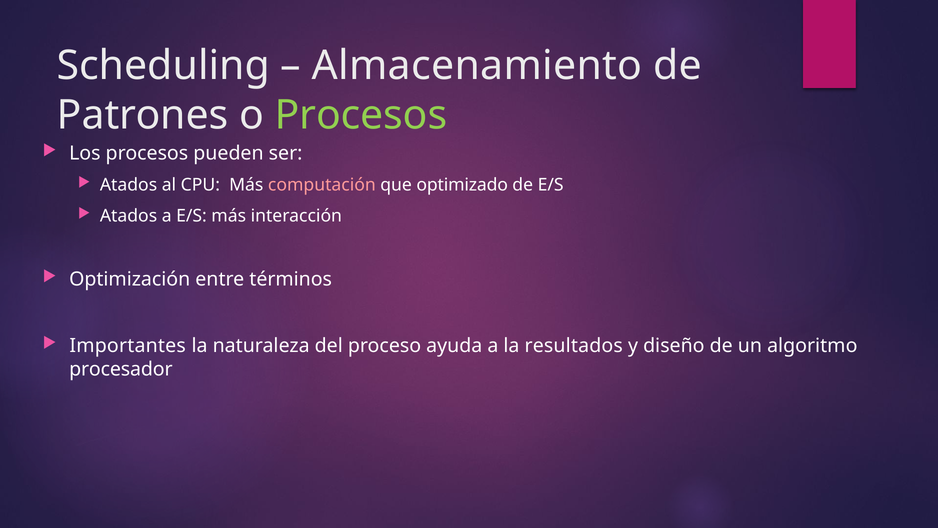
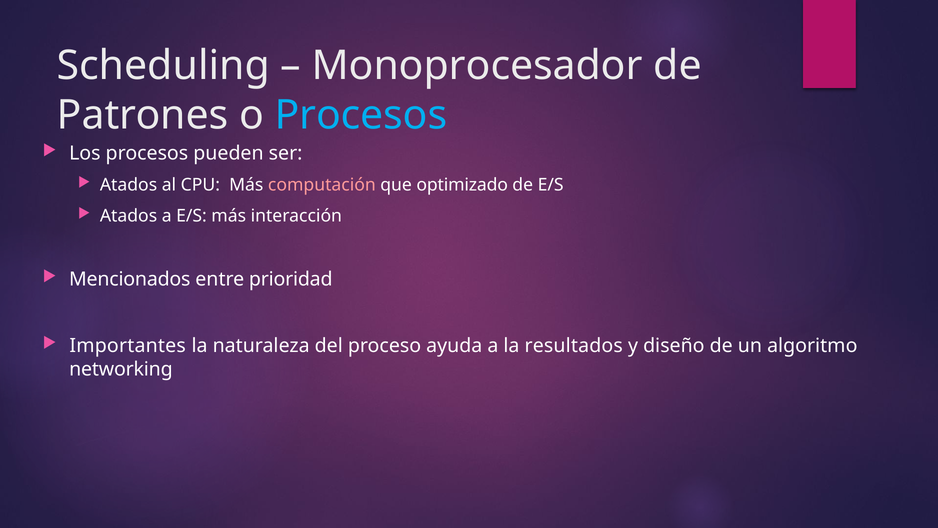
Almacenamiento: Almacenamiento -> Monoprocesador
Procesos at (361, 115) colour: light green -> light blue
Optimización: Optimización -> Mencionados
términos: términos -> prioridad
procesador: procesador -> networking
